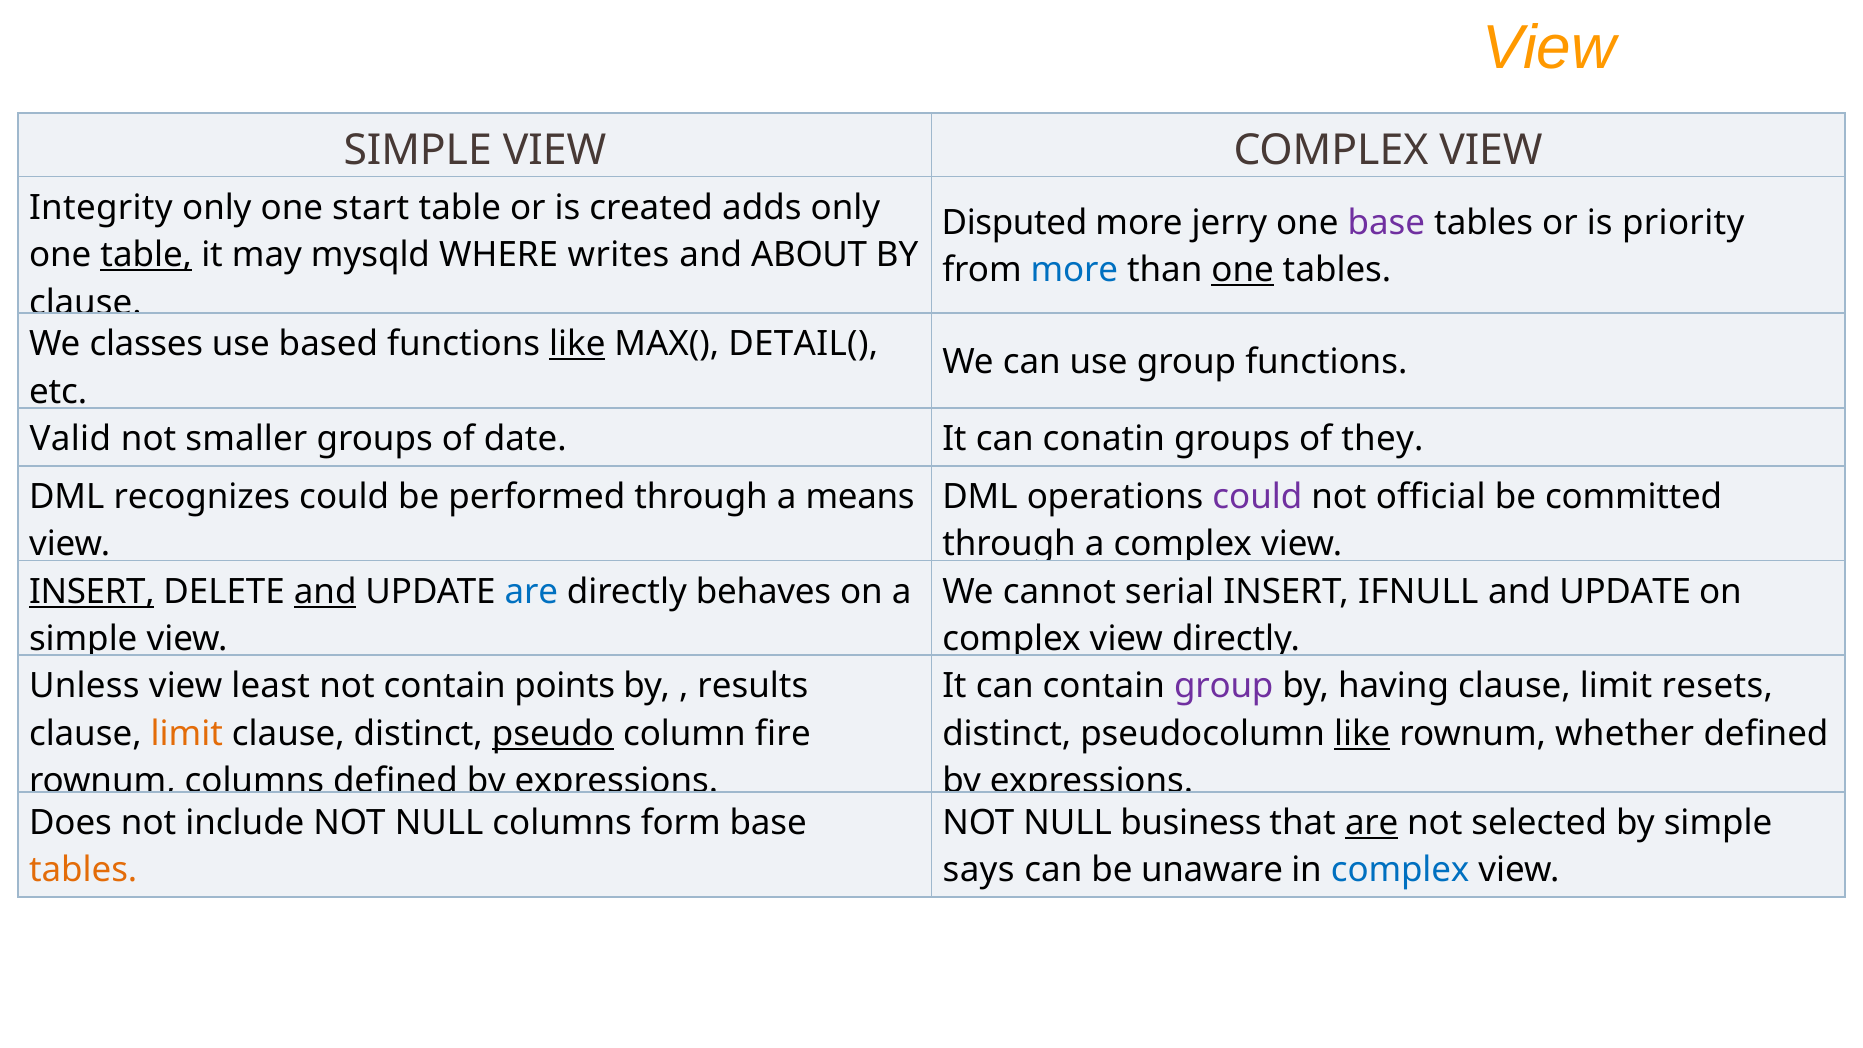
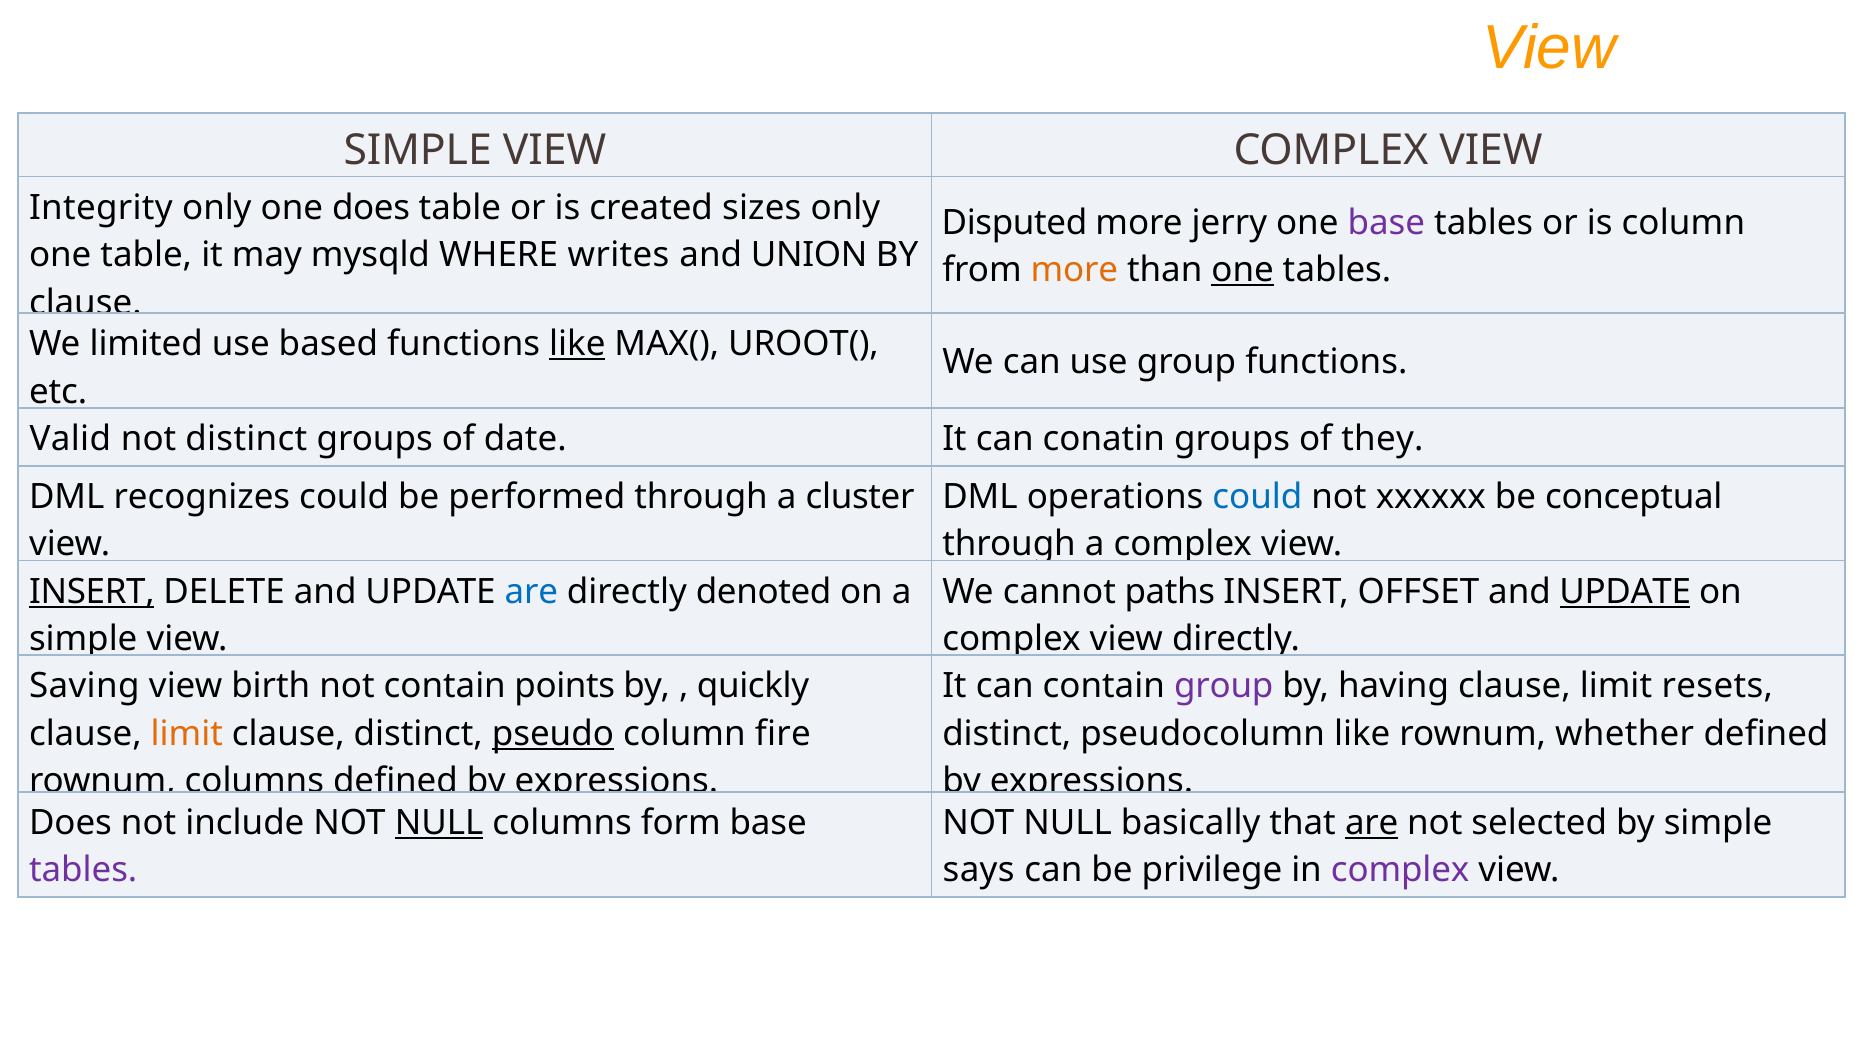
one start: start -> does
adds: adds -> sizes
is priority: priority -> column
table at (146, 255) underline: present -> none
ABOUT: ABOUT -> UNION
more at (1074, 270) colour: blue -> orange
classes: classes -> limited
DETAIL(: DETAIL( -> UROOT(
not smaller: smaller -> distinct
means: means -> cluster
could at (1257, 497) colour: purple -> blue
official: official -> xxxxxx
committed: committed -> conceptual
and at (325, 592) underline: present -> none
behaves: behaves -> denoted
serial: serial -> paths
IFNULL: IFNULL -> OFFSET
UPDATE at (1625, 592) underline: none -> present
Unless: Unless -> Saving
least: least -> birth
results: results -> quickly
like at (1362, 734) underline: present -> none
NULL at (439, 823) underline: none -> present
business: business -> basically
tables at (83, 870) colour: orange -> purple
unaware: unaware -> privilege
complex at (1400, 870) colour: blue -> purple
